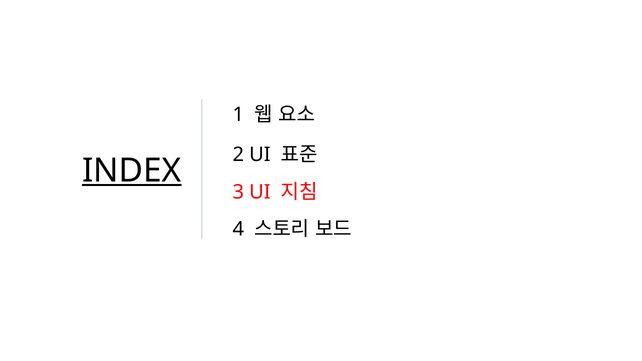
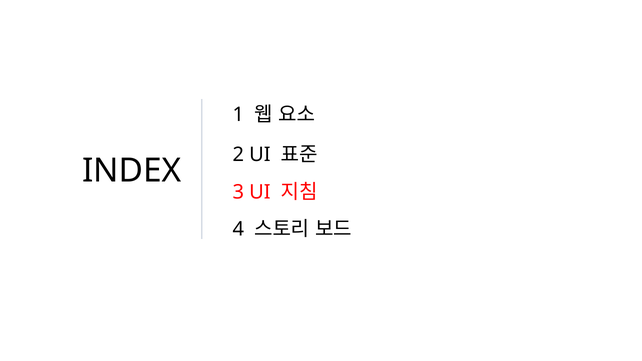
INDEX underline: present -> none
